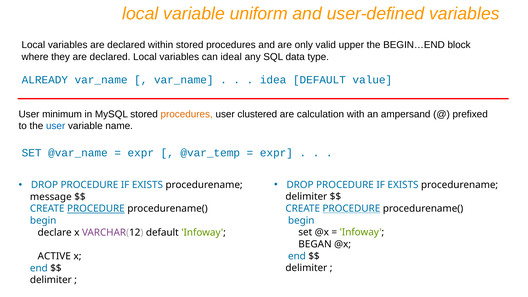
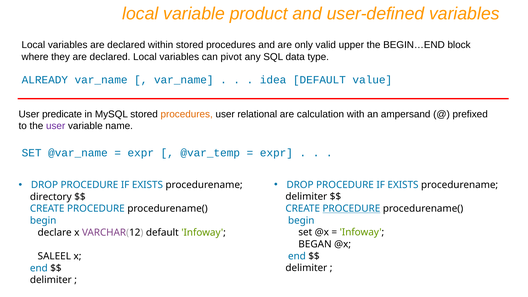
uniform: uniform -> product
ideal: ideal -> pivot
minimum: minimum -> predicate
clustered: clustered -> relational
user at (56, 126) colour: blue -> purple
message: message -> directory
PROCEDURE at (96, 209) underline: present -> none
ACTIVE: ACTIVE -> SALEEL
